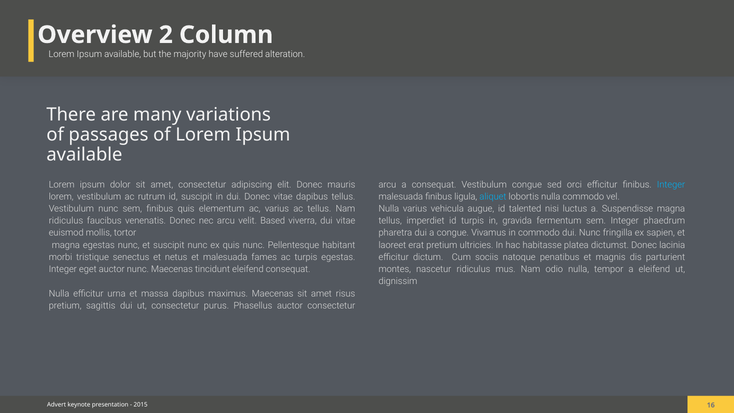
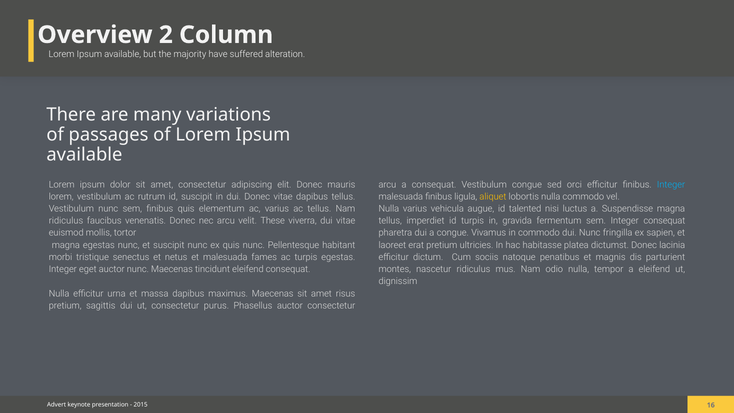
aliquet colour: light blue -> yellow
Based: Based -> These
Integer phaedrum: phaedrum -> consequat
